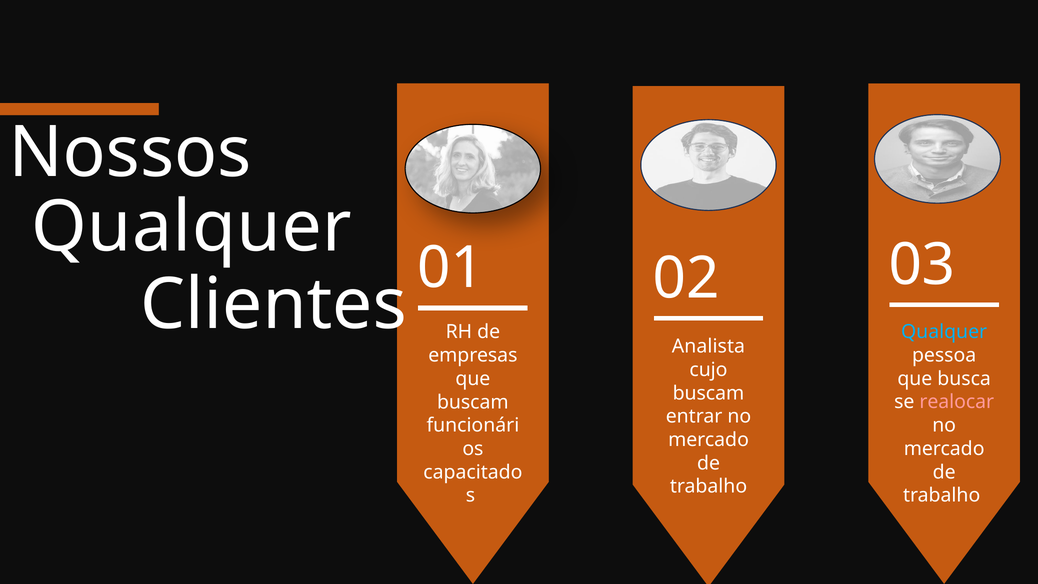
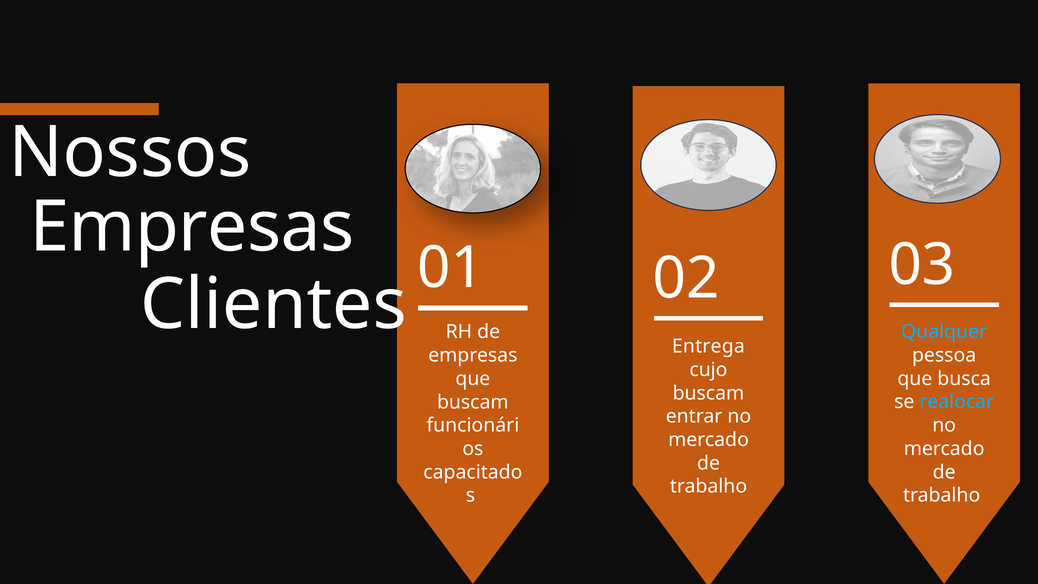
Qualquer at (191, 227): Qualquer -> Empresas
Analista: Analista -> Entrega
realocar colour: pink -> light blue
